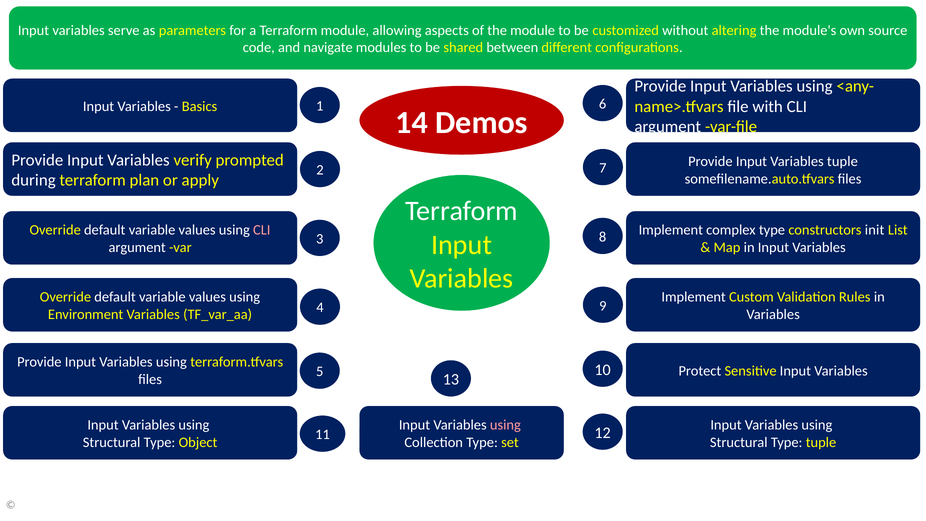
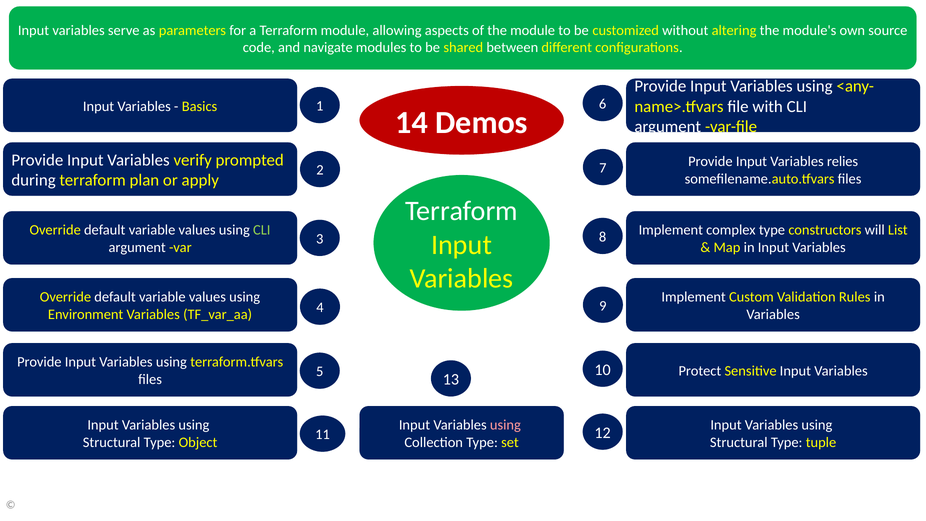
Variables tuple: tuple -> relies
CLI at (262, 230) colour: pink -> light green
init: init -> will
